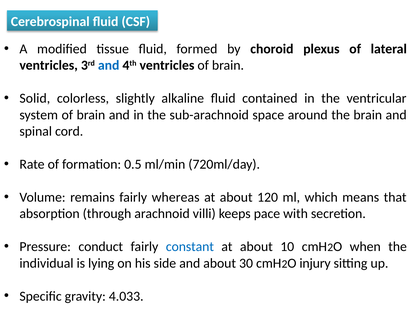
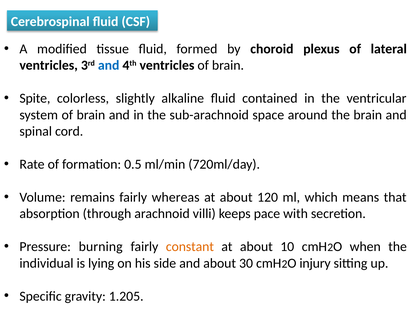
Solid: Solid -> Spite
conduct: conduct -> burning
constant colour: blue -> orange
4.033: 4.033 -> 1.205
